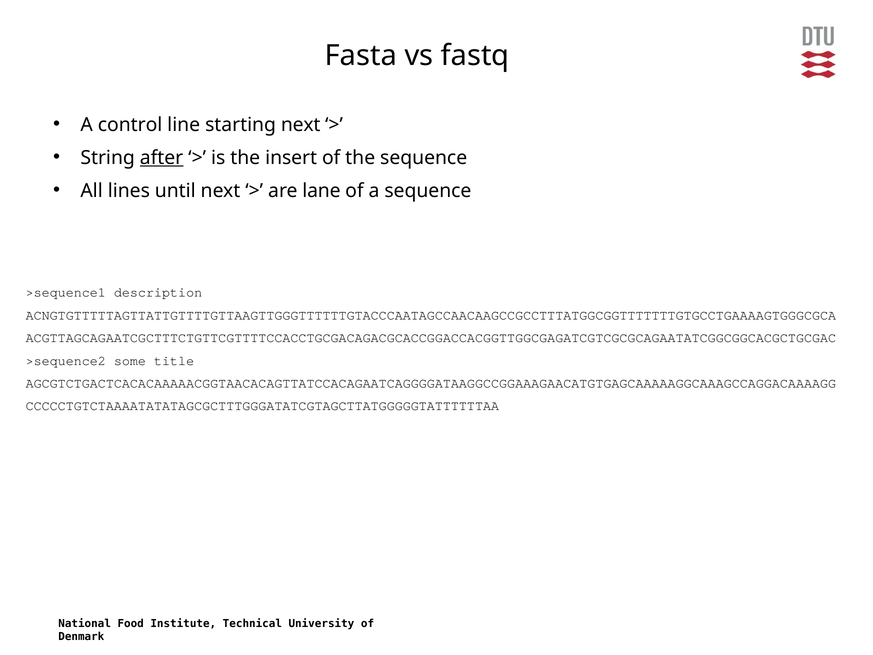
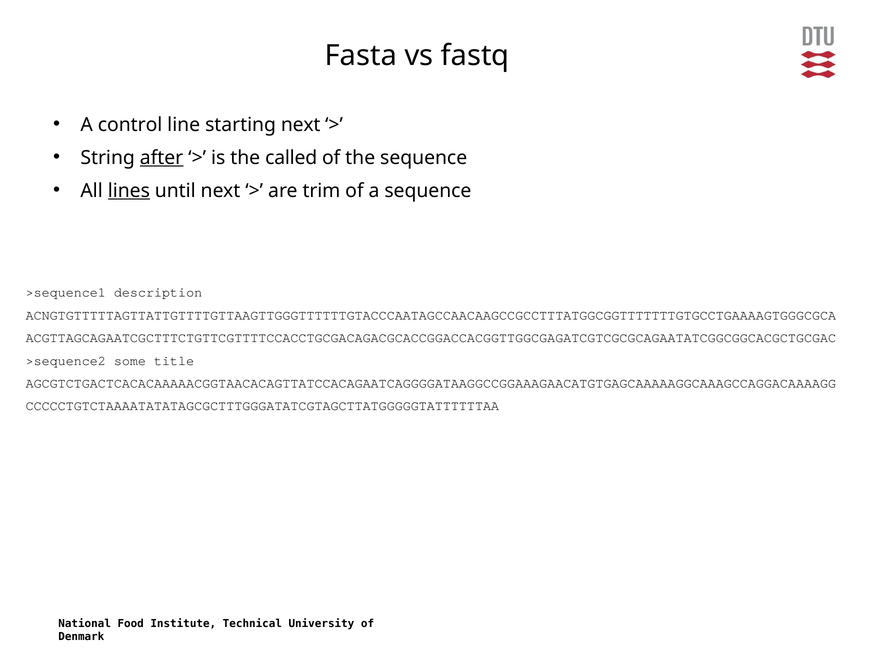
insert: insert -> called
lines underline: none -> present
lane: lane -> trim
